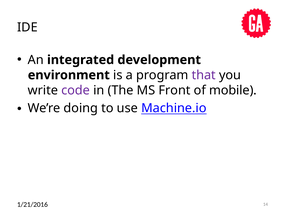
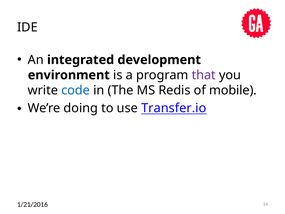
code colour: purple -> blue
Front: Front -> Redis
Machine.io: Machine.io -> Transfer.io
